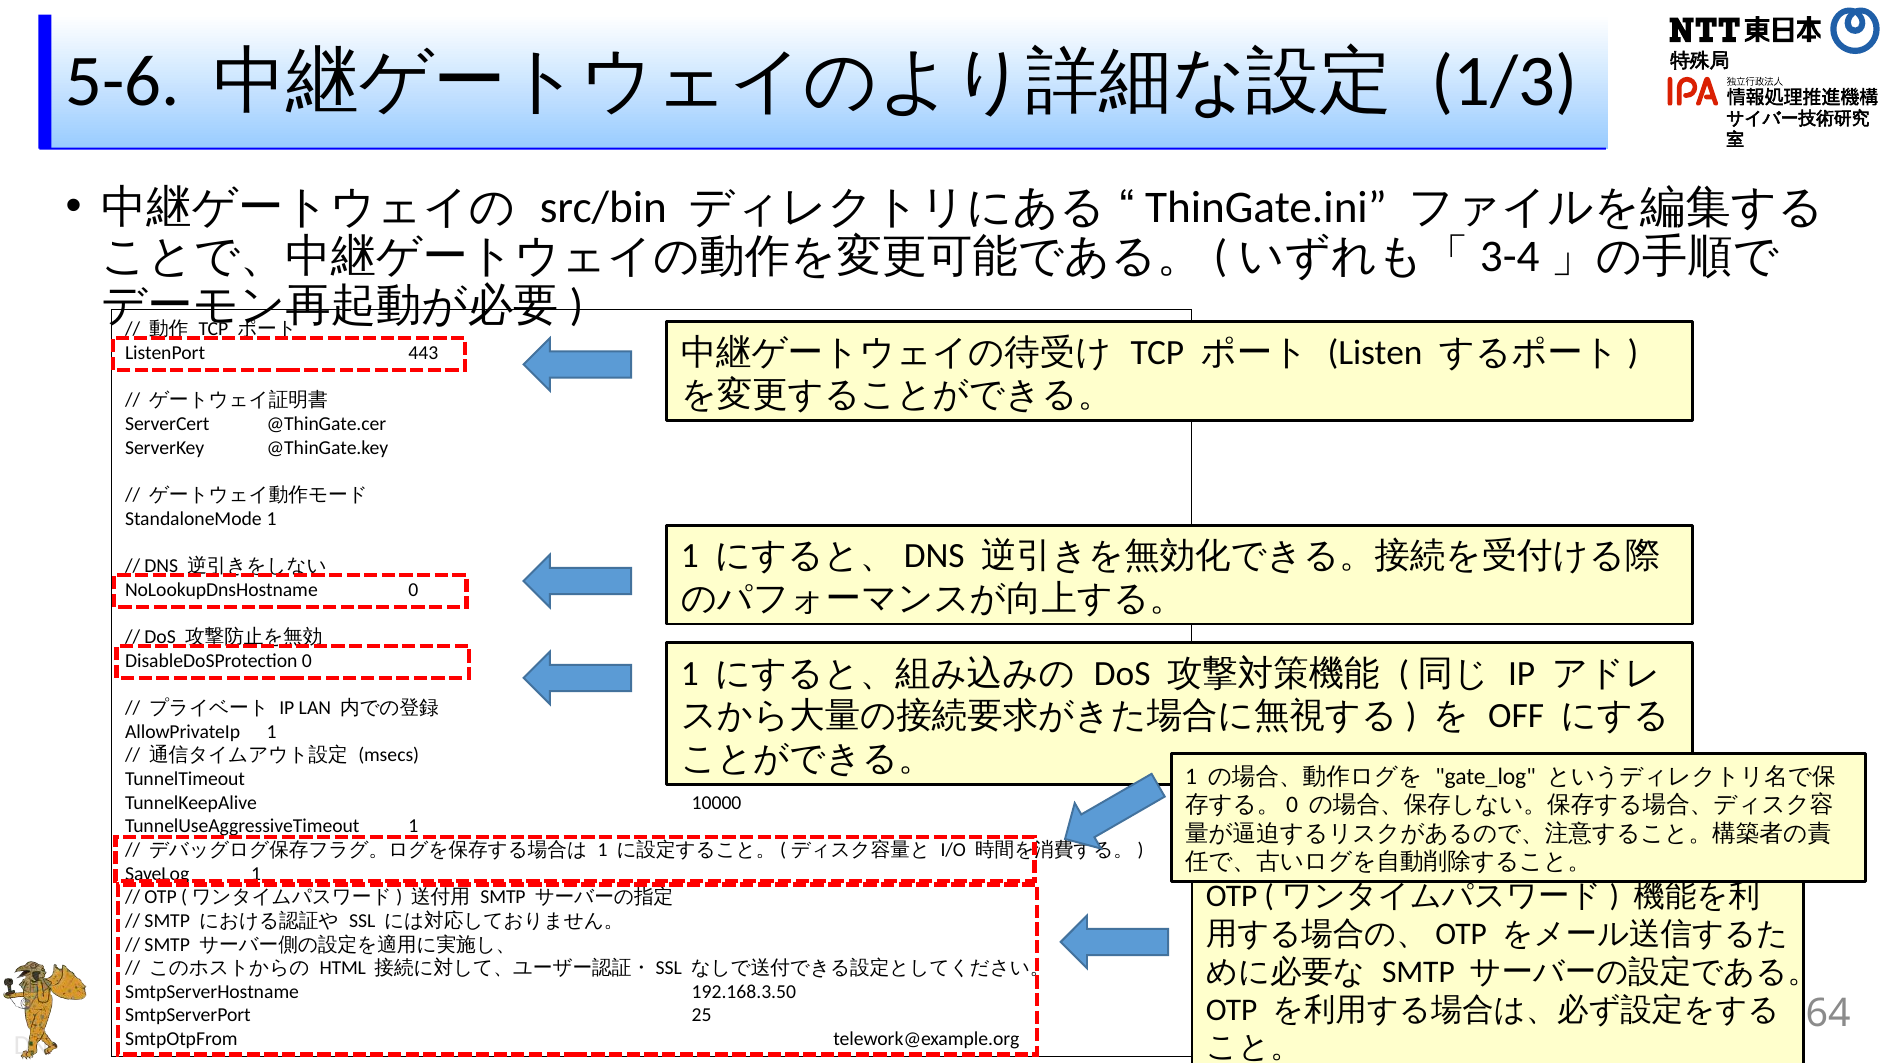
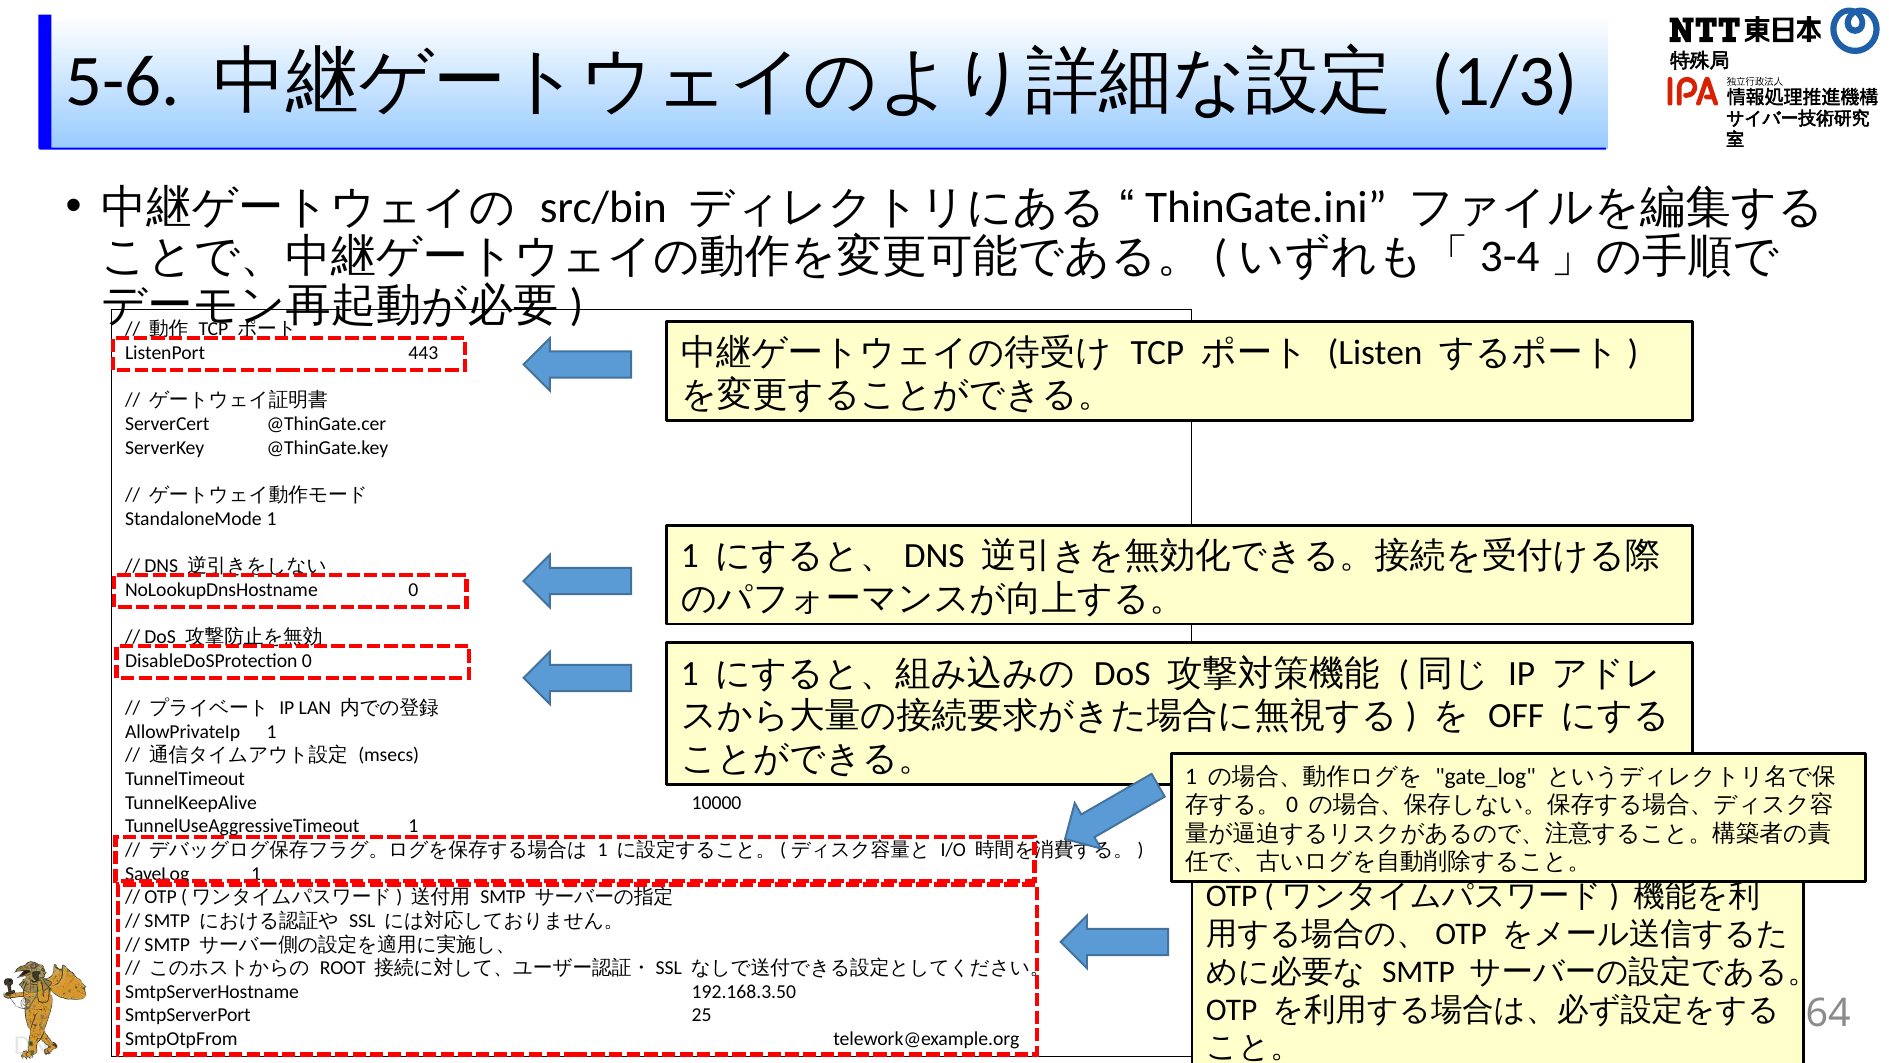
HTML: HTML -> ROOT
